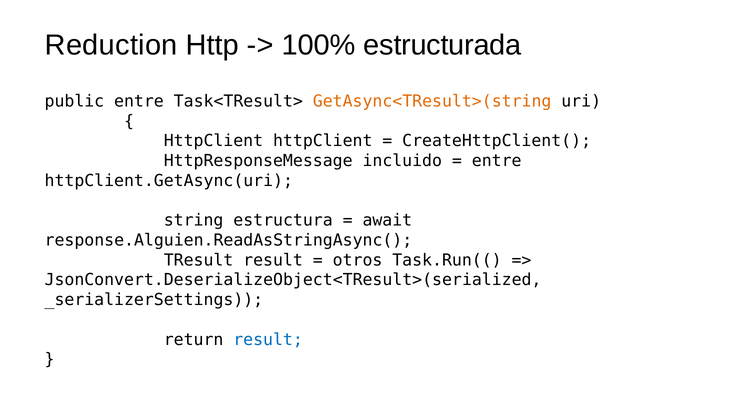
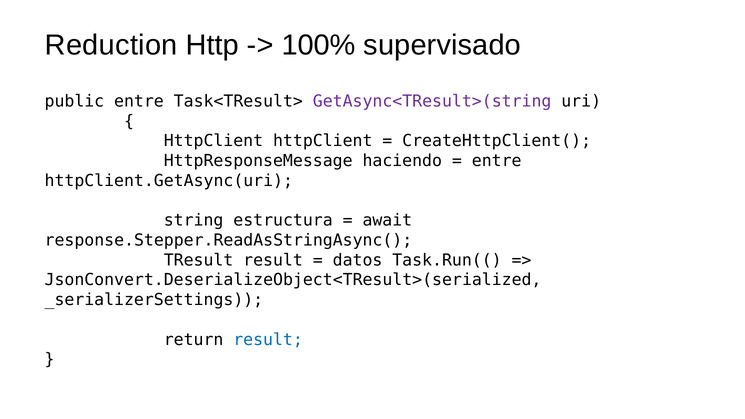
estructurada: estructurada -> supervisado
GetAsync<TResult>(string colour: orange -> purple
incluido: incluido -> haciendo
response.Alguien.ReadAsStringAsync(: response.Alguien.ReadAsStringAsync( -> response.Stepper.ReadAsStringAsync(
otros: otros -> datos
